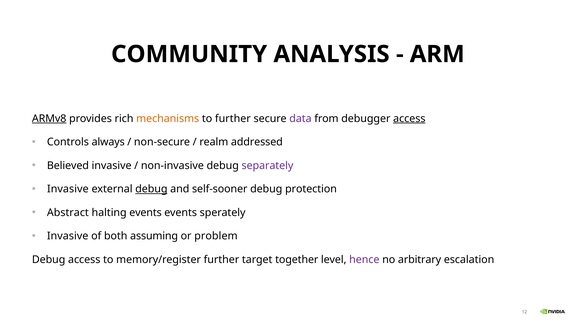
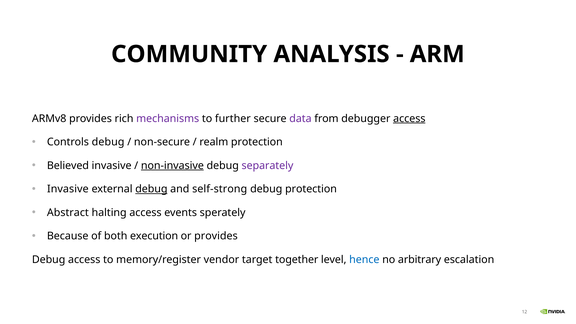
ARMv8 underline: present -> none
mechanisms colour: orange -> purple
Controls always: always -> debug
realm addressed: addressed -> protection
non-invasive underline: none -> present
self-sooner: self-sooner -> self-strong
halting events: events -> access
Invasive at (68, 236): Invasive -> Because
assuming: assuming -> execution
or problem: problem -> provides
memory/register further: further -> vendor
hence colour: purple -> blue
